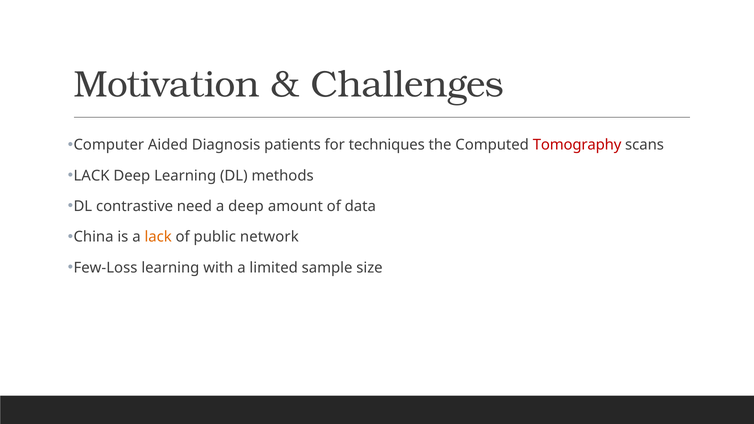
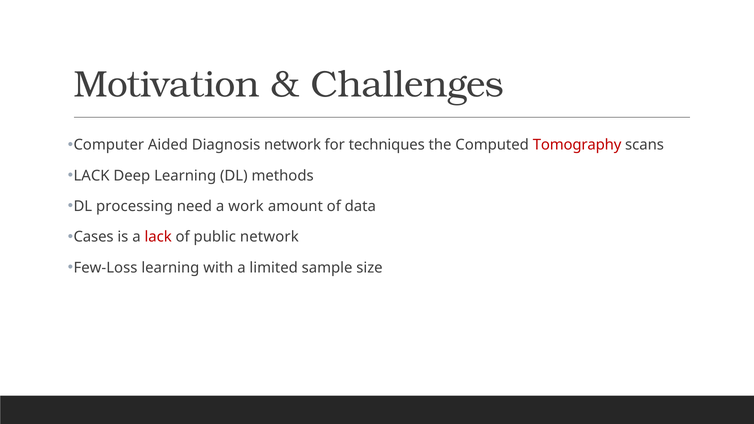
Diagnosis patients: patients -> network
contrastive: contrastive -> processing
a deep: deep -> work
China: China -> Cases
lack at (158, 237) colour: orange -> red
